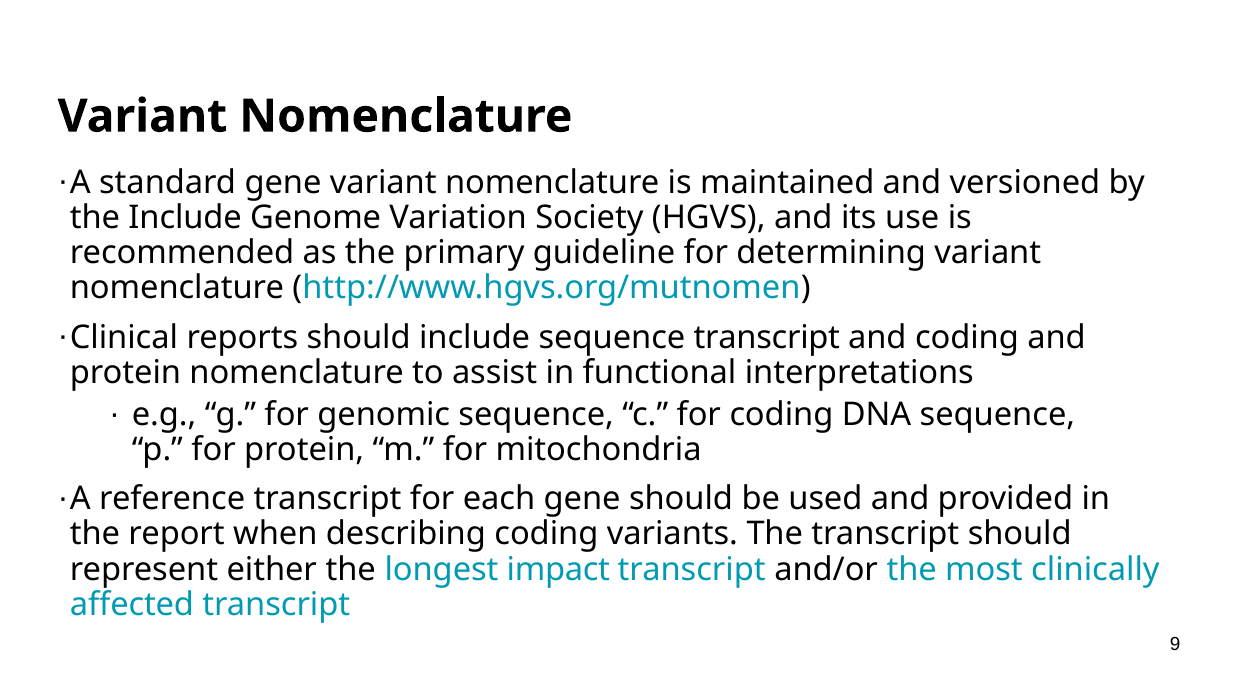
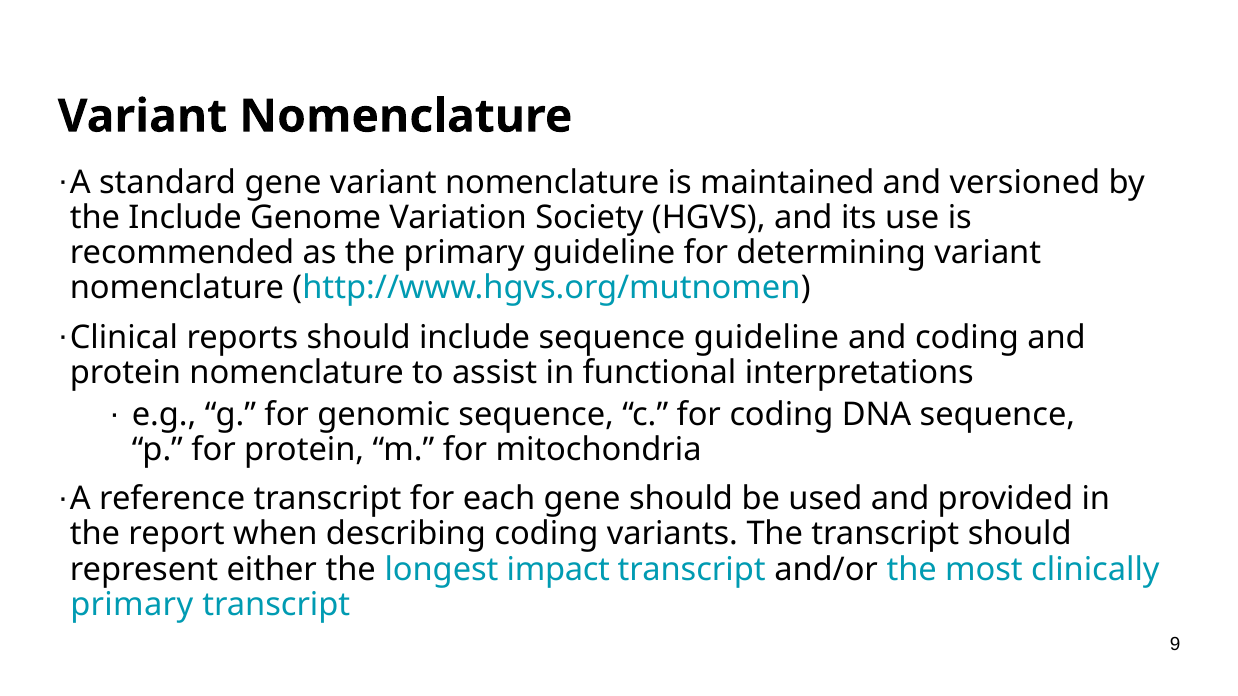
sequence transcript: transcript -> guideline
affected at (132, 605): affected -> primary
